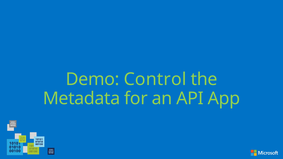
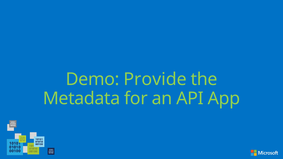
Control: Control -> Provide
